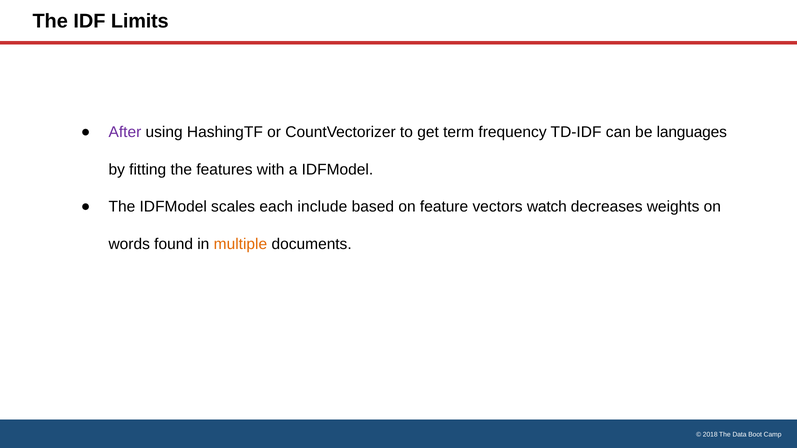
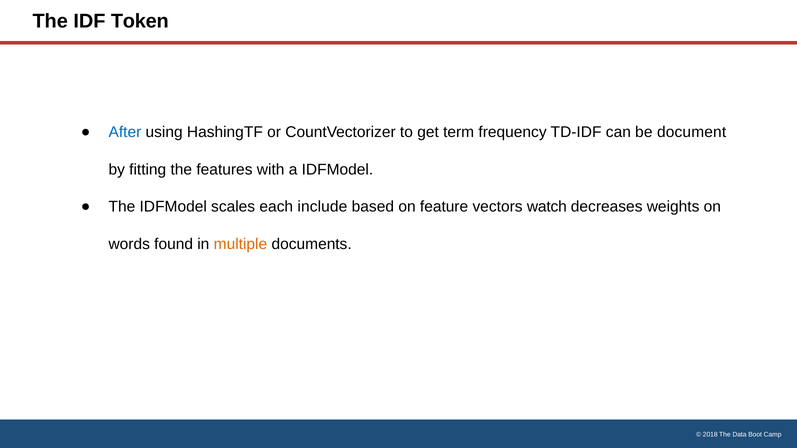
Limits: Limits -> Token
After colour: purple -> blue
languages: languages -> document
